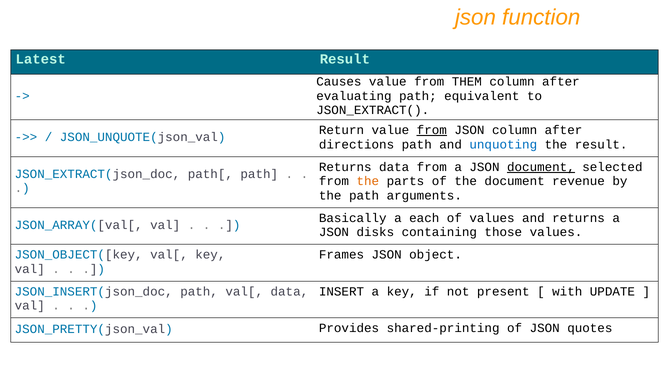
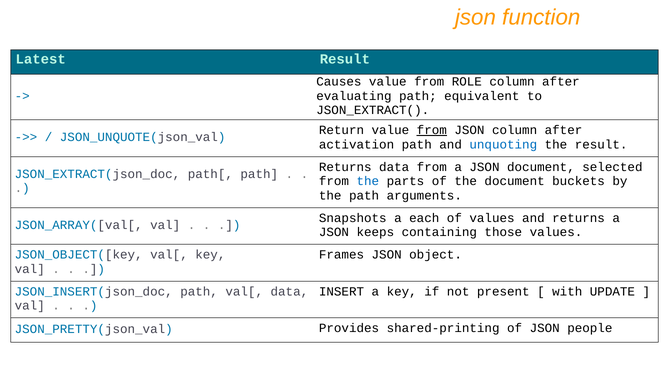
THEM: THEM -> ROLE
directions: directions -> activation
document at (541, 167) underline: present -> none
the at (368, 181) colour: orange -> blue
revenue: revenue -> buckets
Basically: Basically -> Snapshots
disks: disks -> keeps
quotes: quotes -> people
